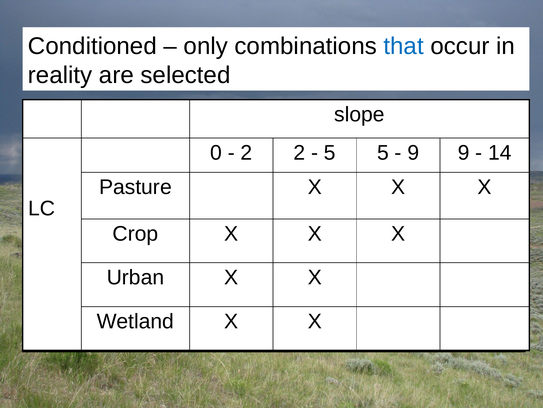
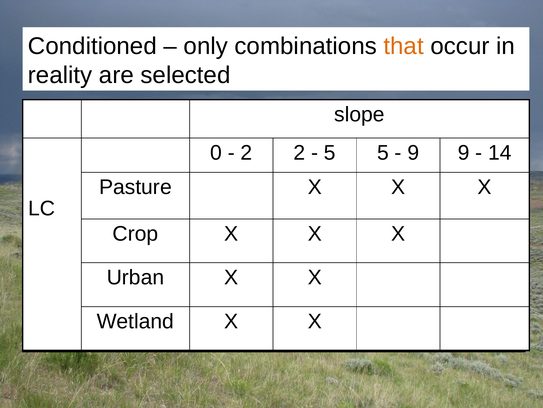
that colour: blue -> orange
